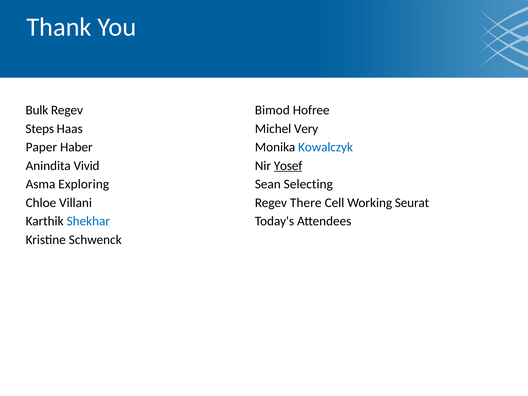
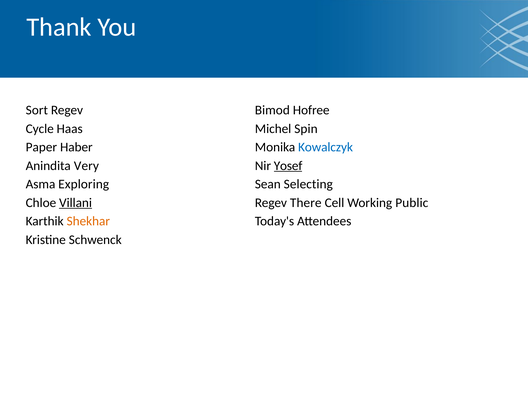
Bulk: Bulk -> Sort
Steps: Steps -> Cycle
Very: Very -> Spin
Vivid: Vivid -> Very
Villani underline: none -> present
Seurat: Seurat -> Public
Shekhar colour: blue -> orange
